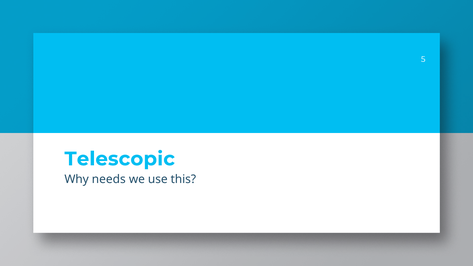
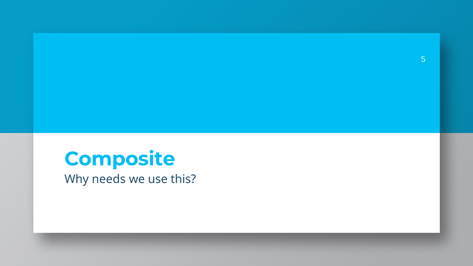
Telescopic: Telescopic -> Composite
